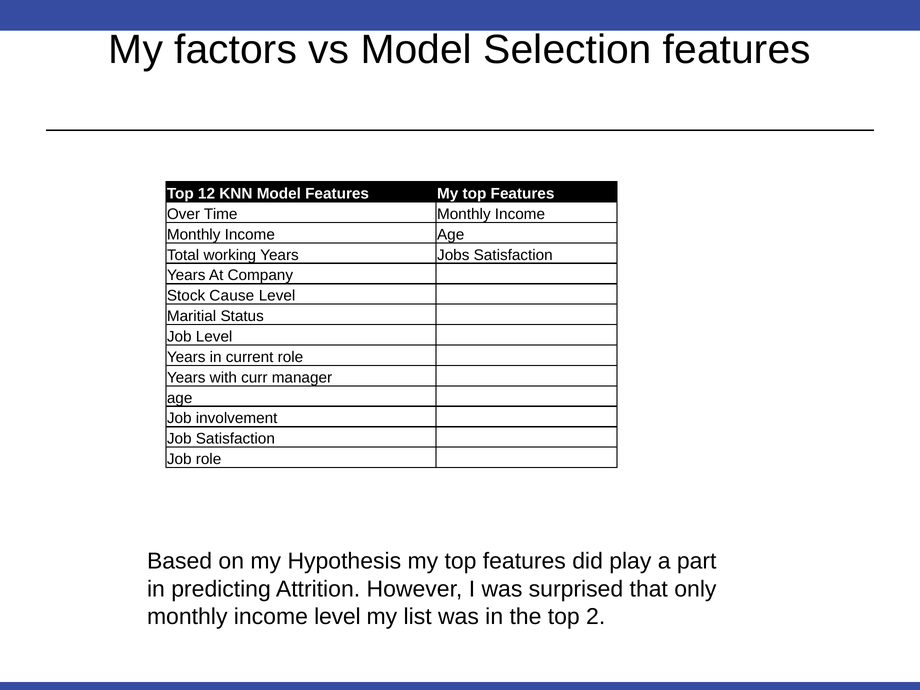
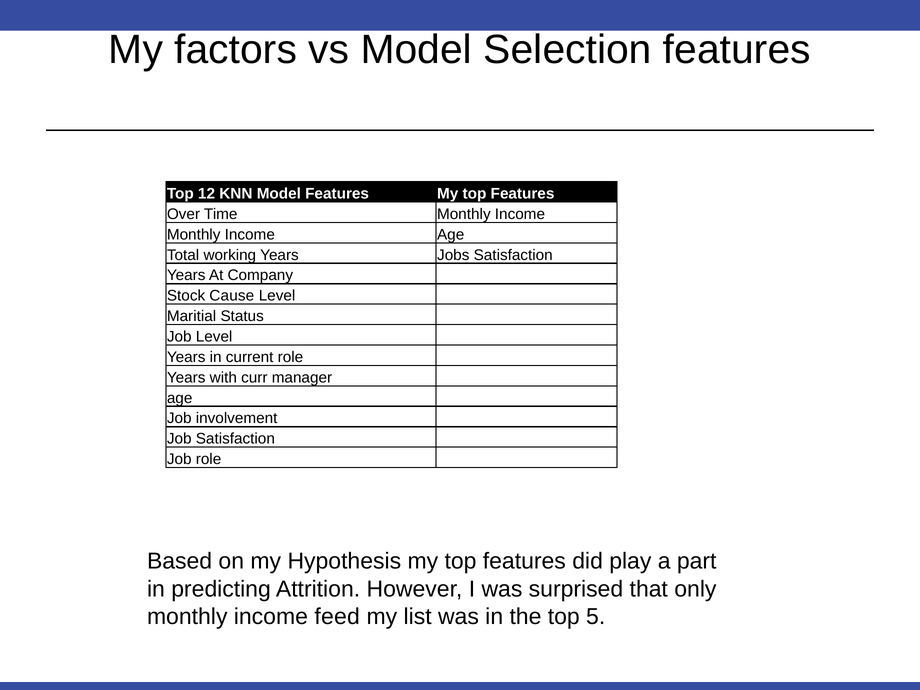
income level: level -> feed
2: 2 -> 5
